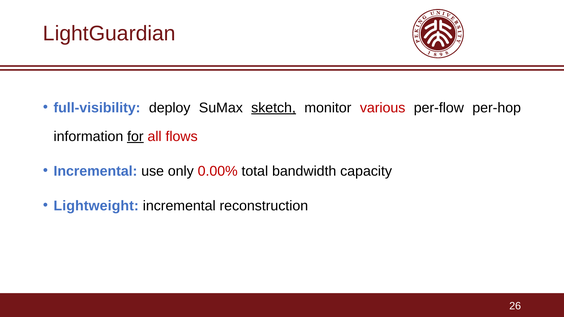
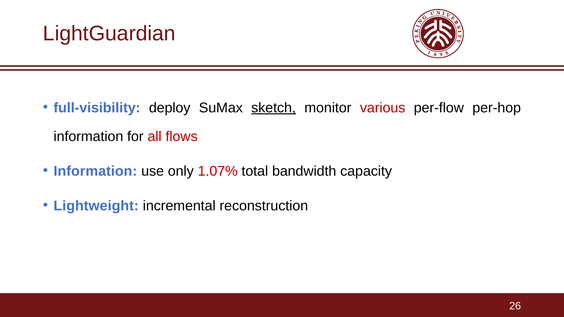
for underline: present -> none
Incremental at (95, 171): Incremental -> Information
0.00%: 0.00% -> 1.07%
